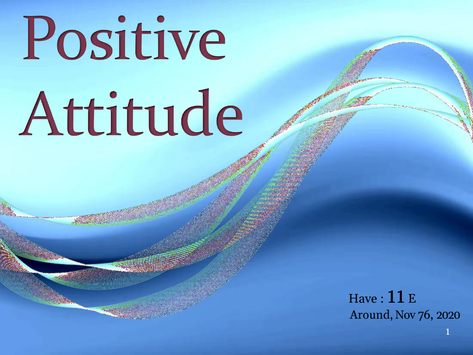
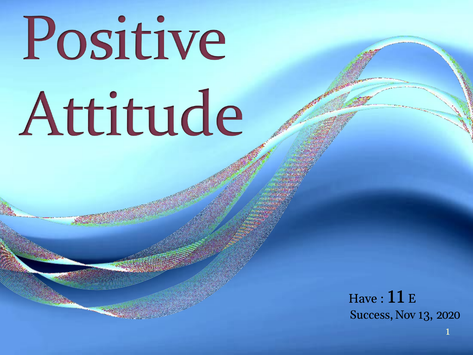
Around: Around -> Success
76: 76 -> 13
